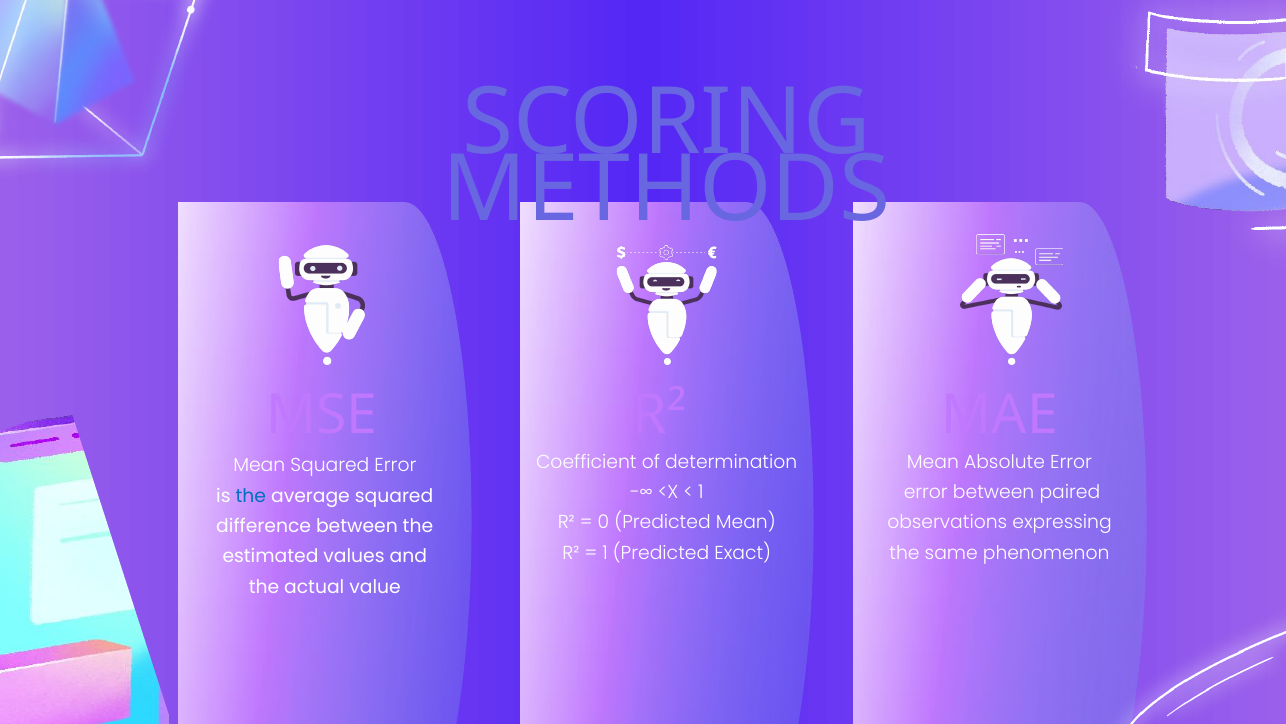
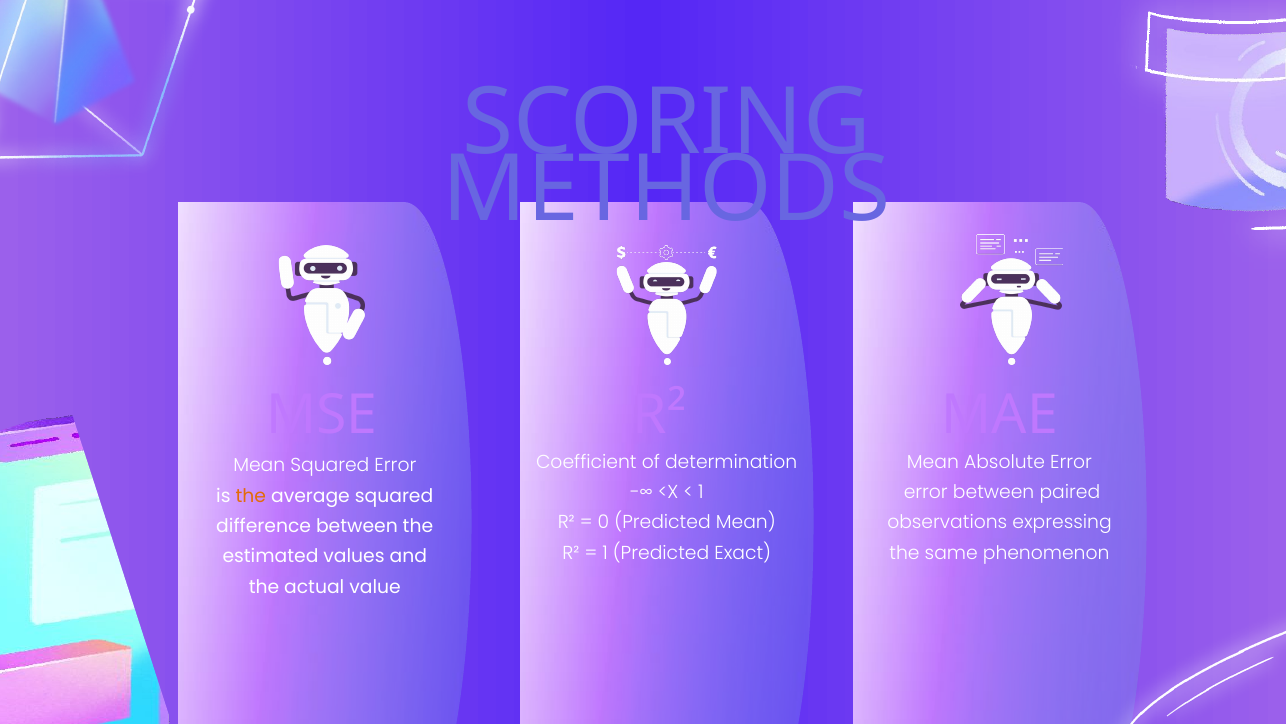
the at (251, 496) colour: blue -> orange
